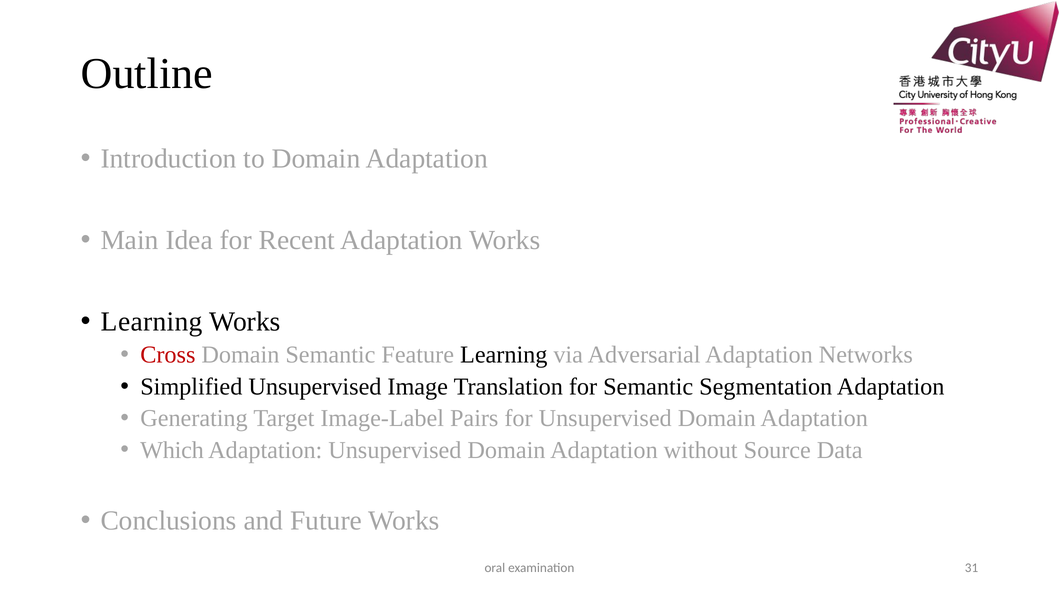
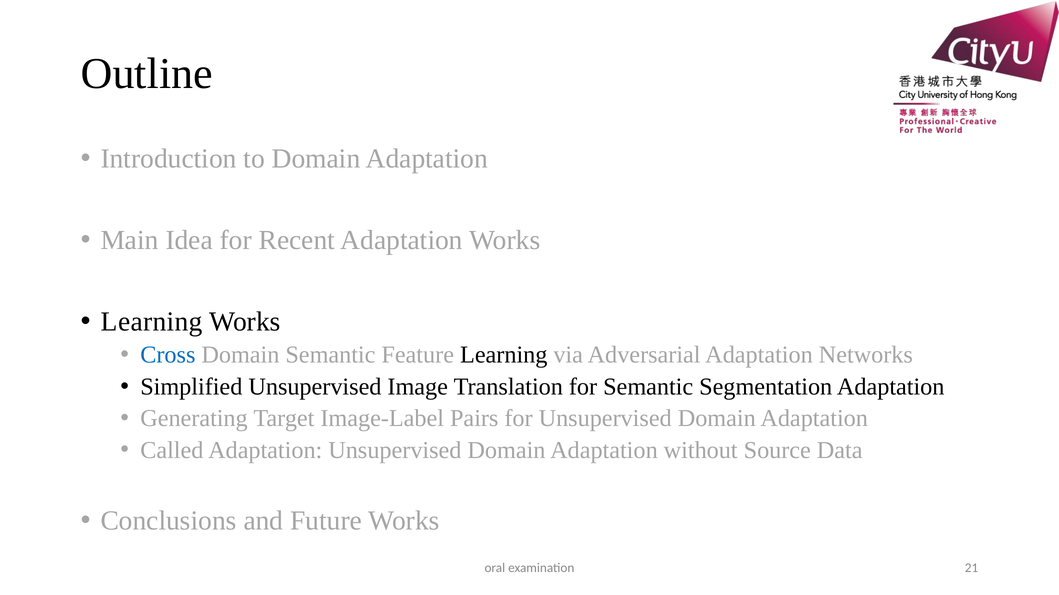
Cross colour: red -> blue
Which: Which -> Called
31: 31 -> 21
